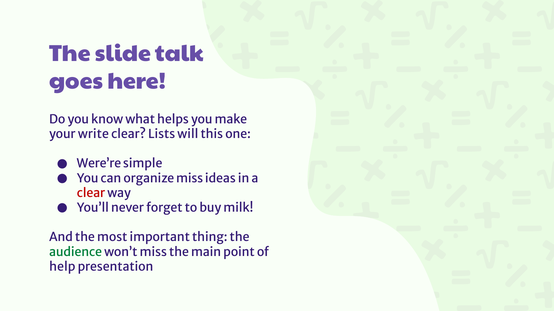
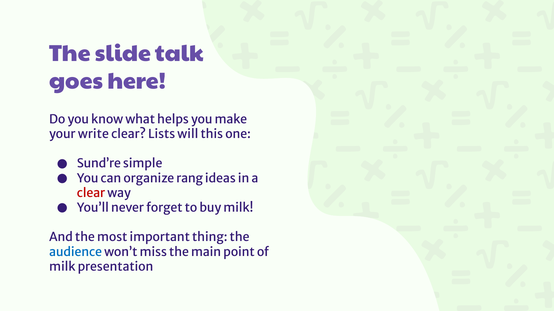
Were’re: Were’re -> Sund’re
organize miss: miss -> rang
audience colour: green -> blue
help at (62, 267): help -> milk
